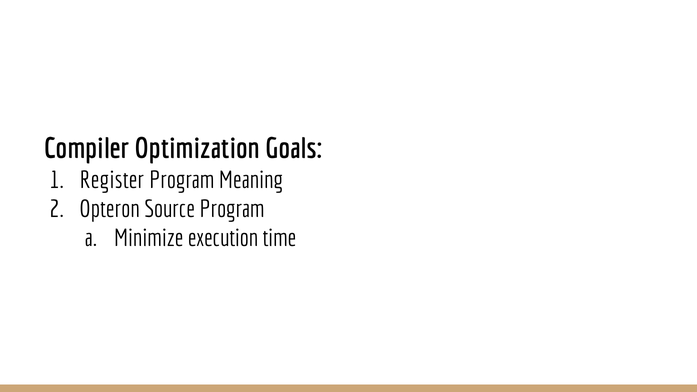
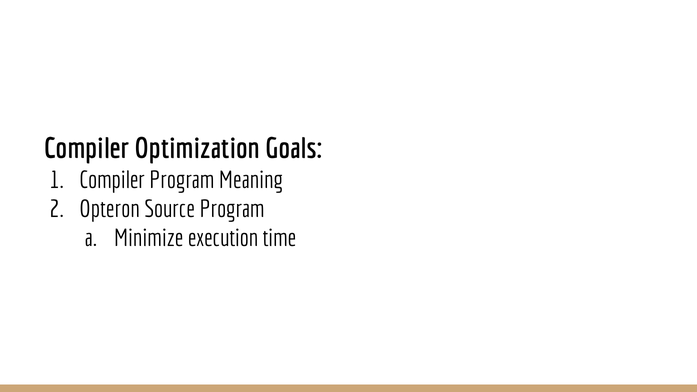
Register at (112, 180): Register -> Compiler
